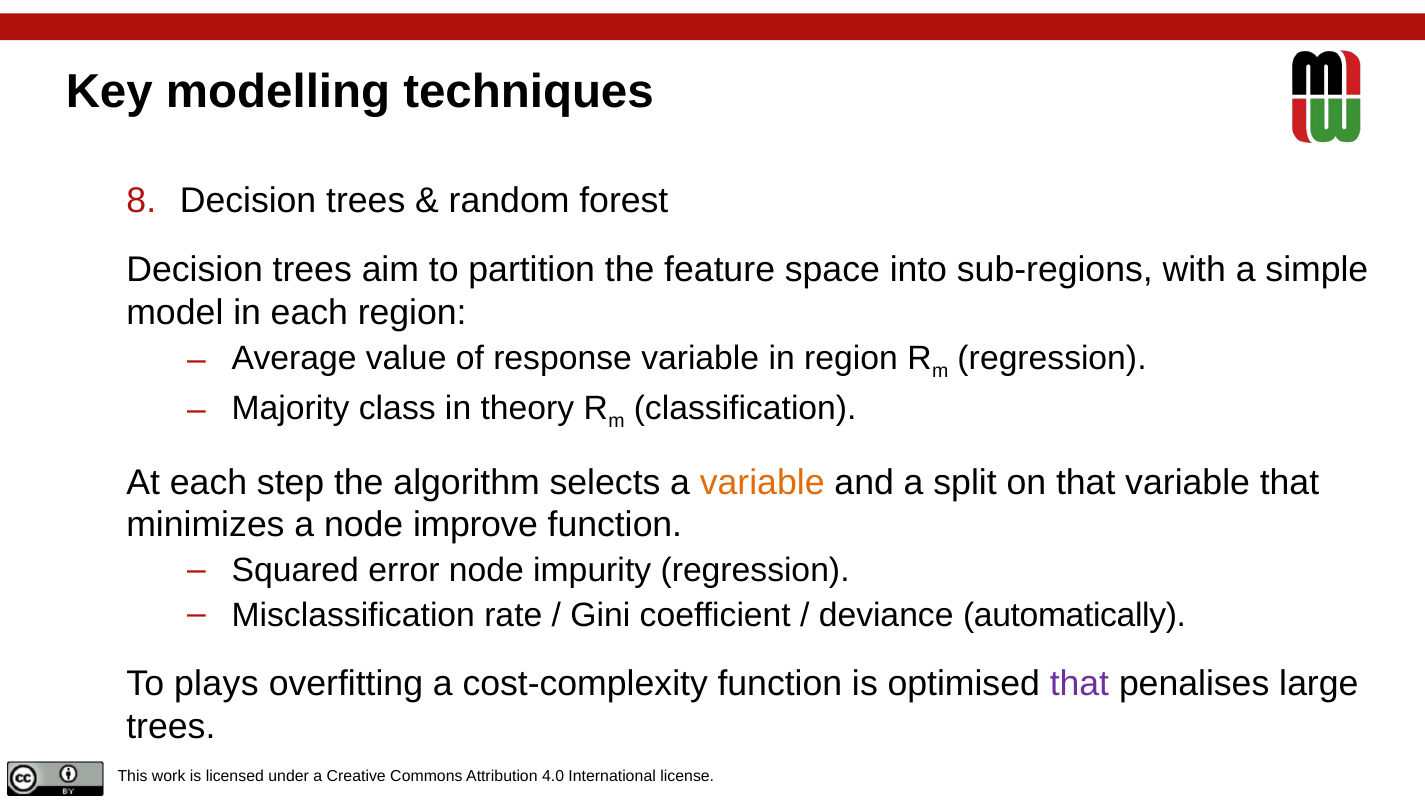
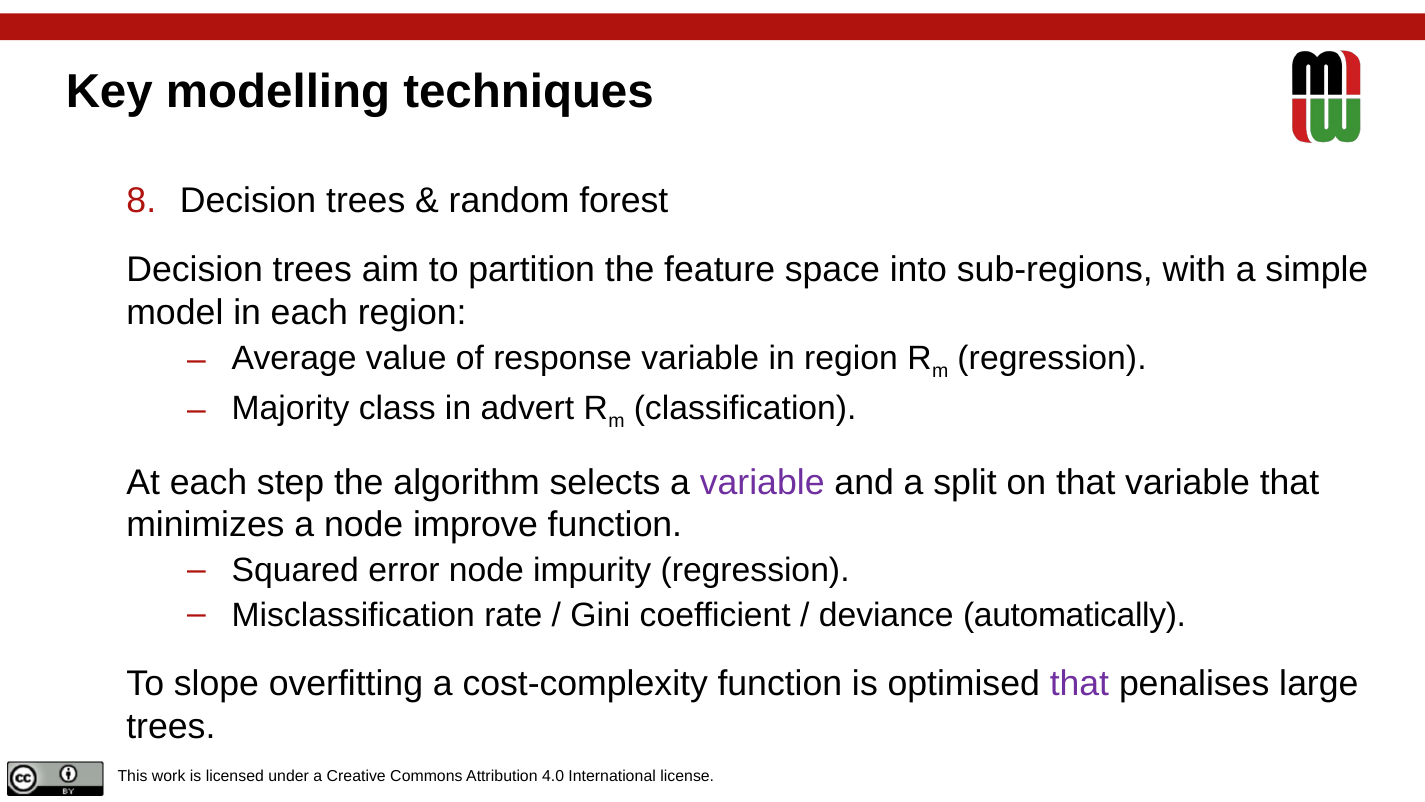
theory: theory -> advert
variable at (762, 482) colour: orange -> purple
plays: plays -> slope
